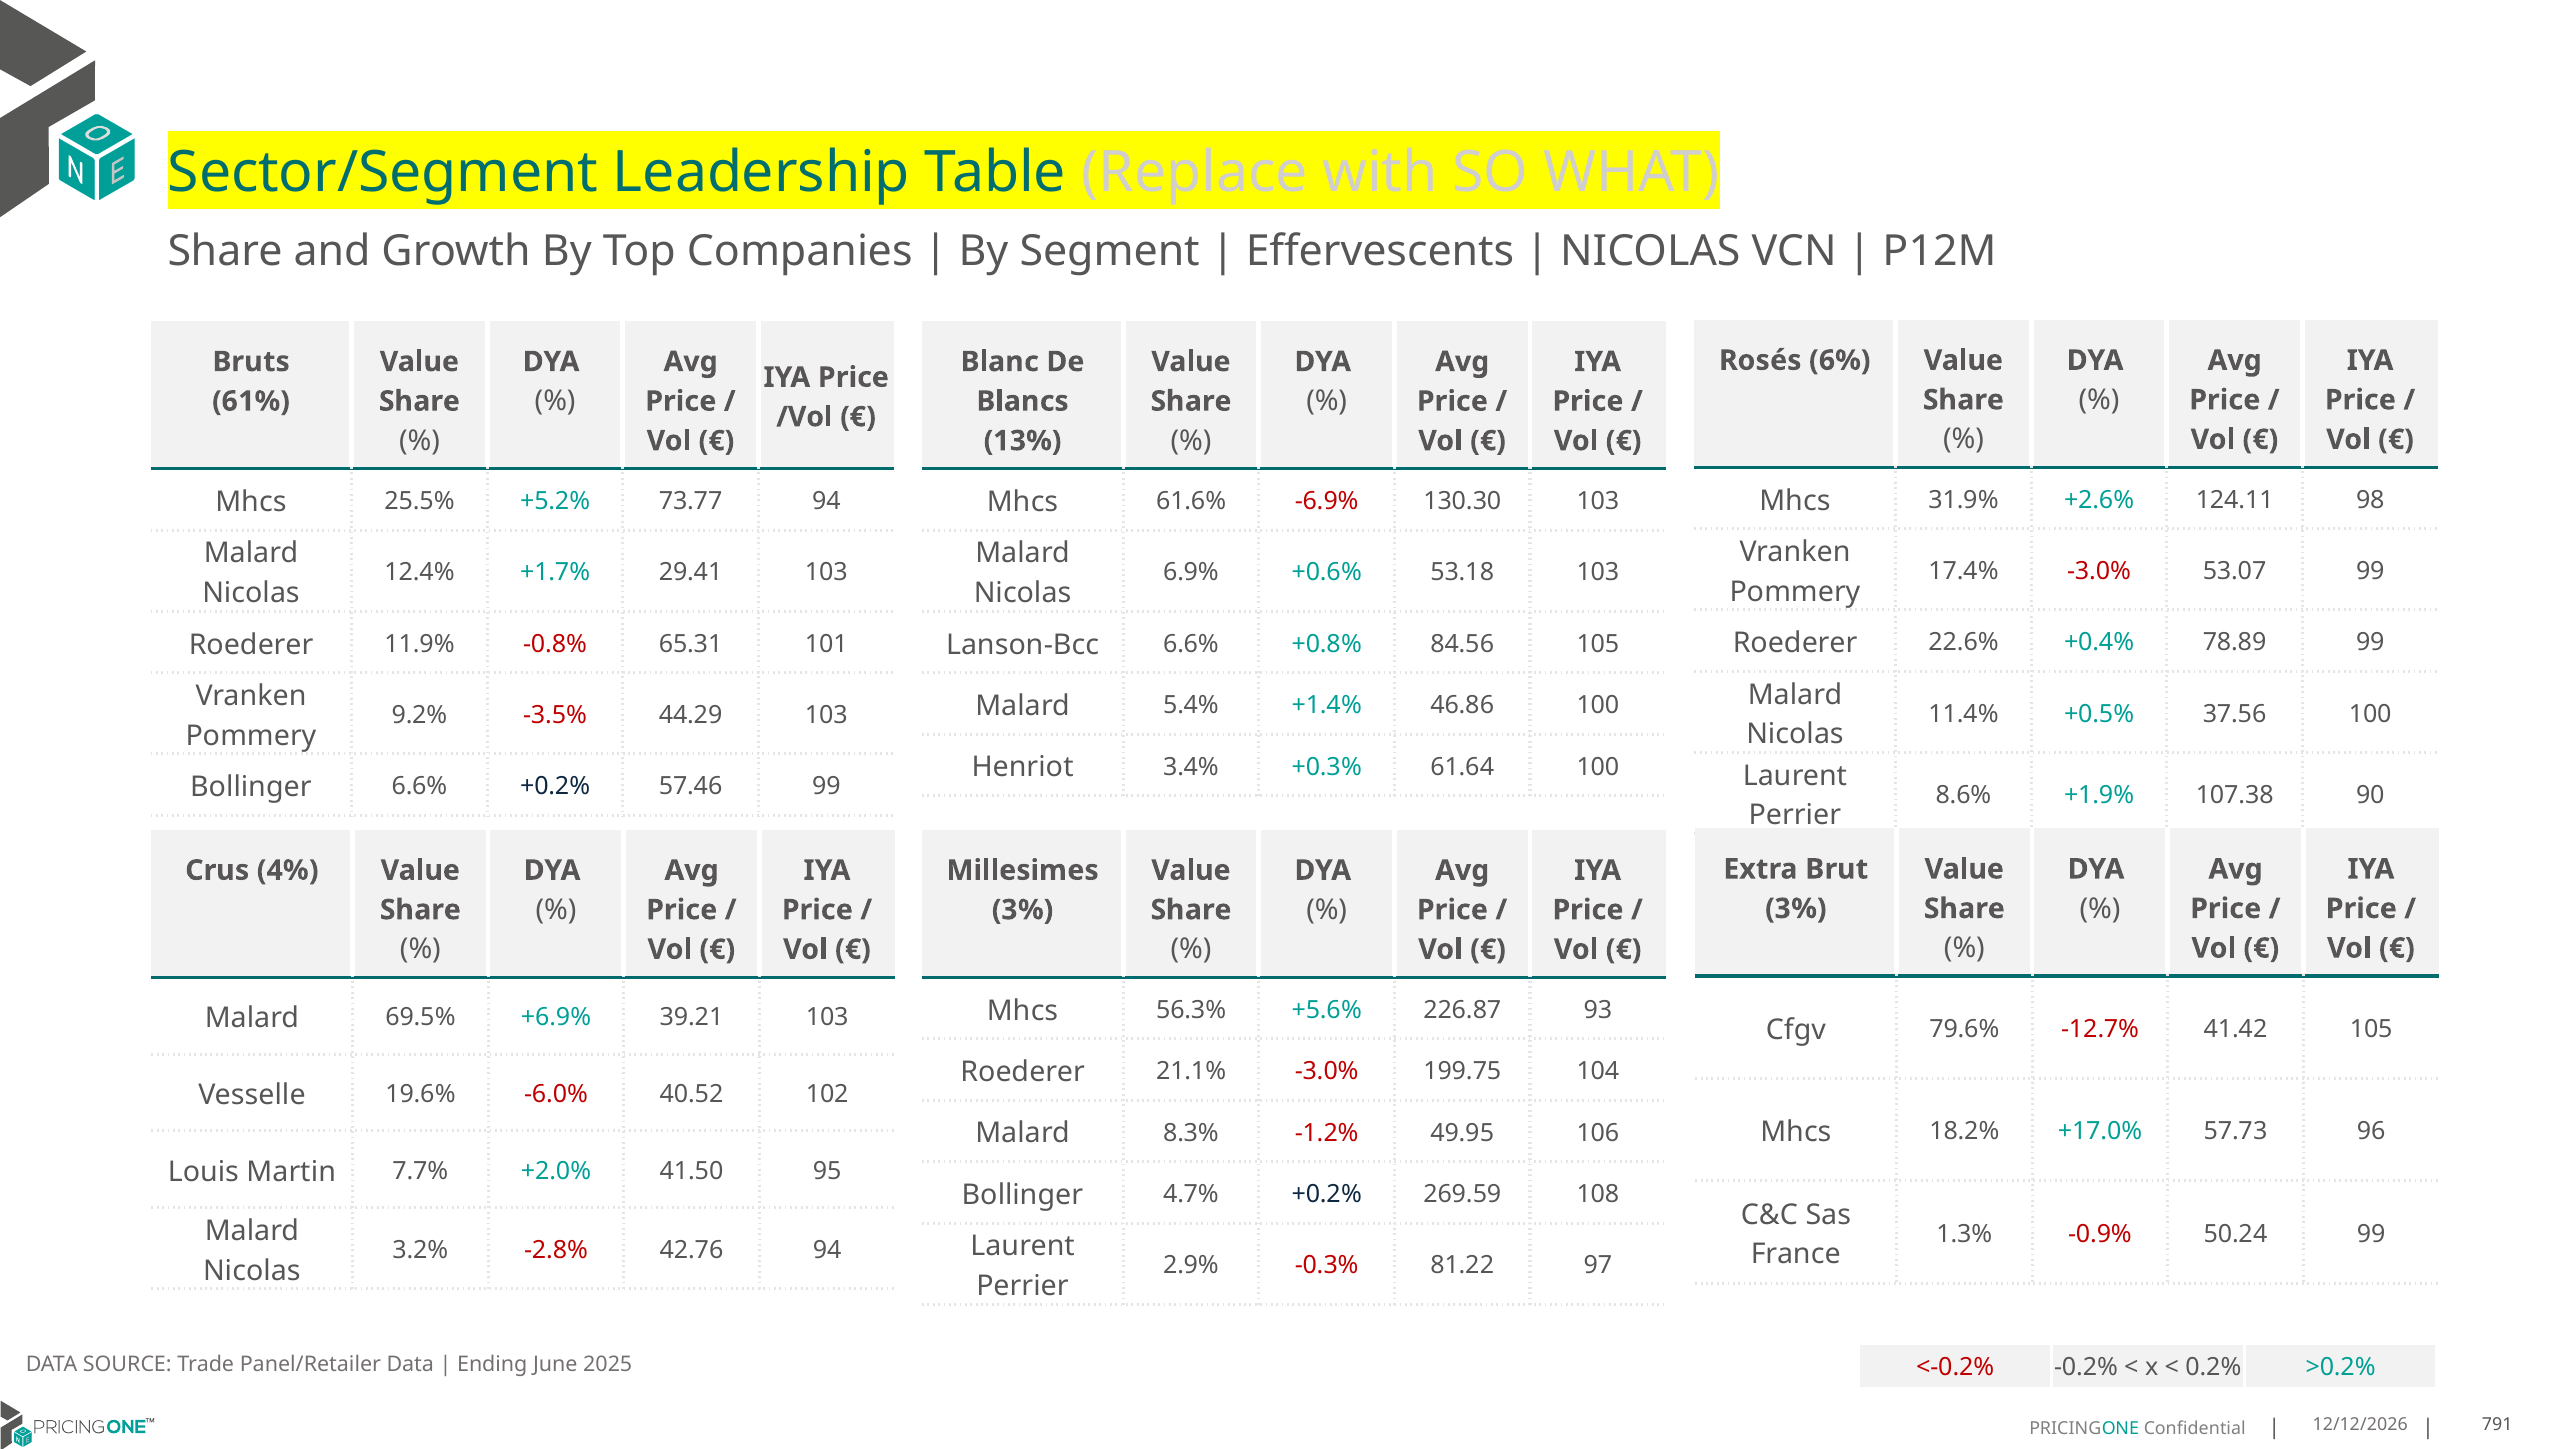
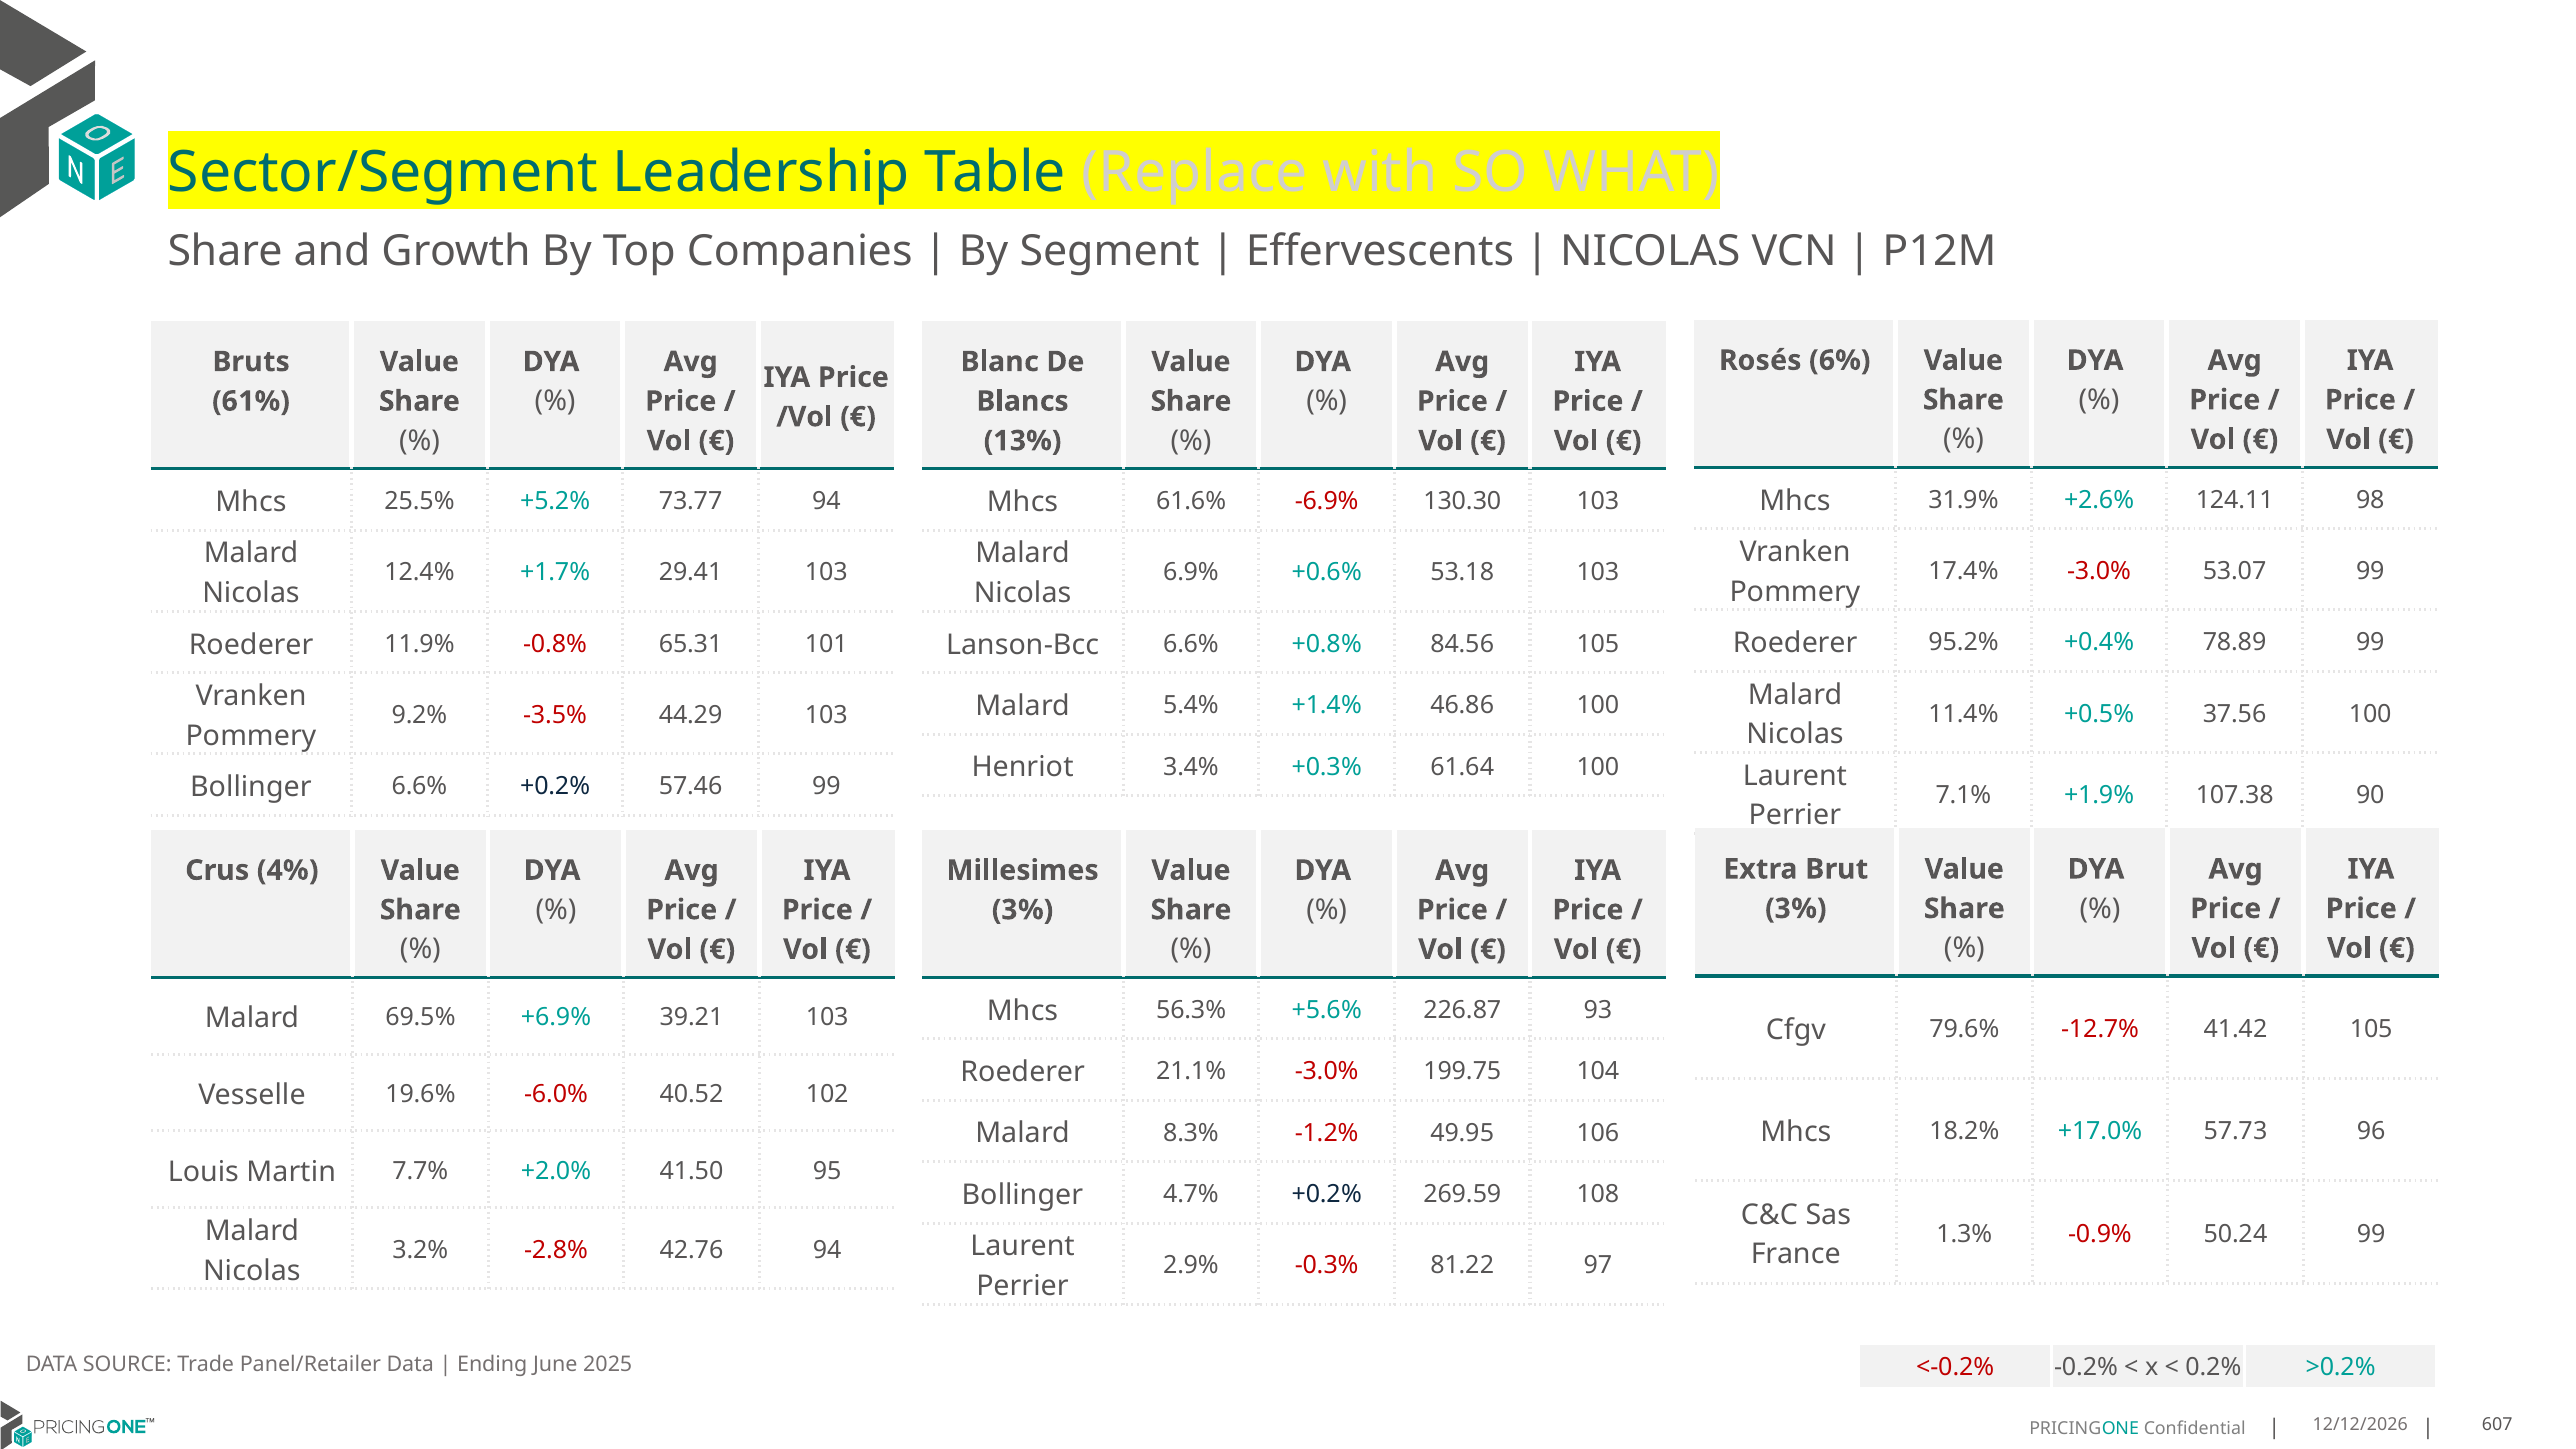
22.6%: 22.6% -> 95.2%
8.6%: 8.6% -> 7.1%
791: 791 -> 607
